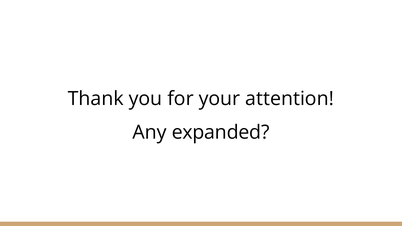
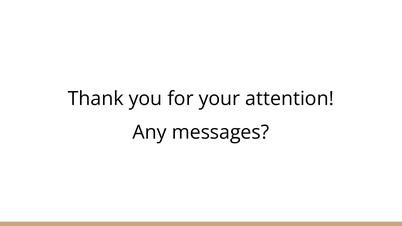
expanded: expanded -> messages
